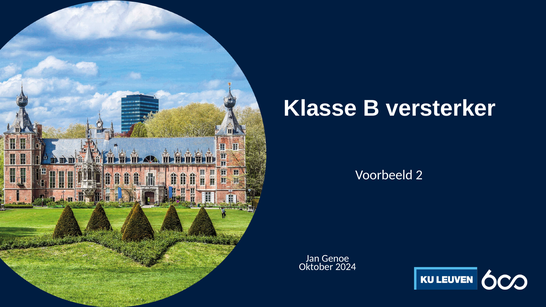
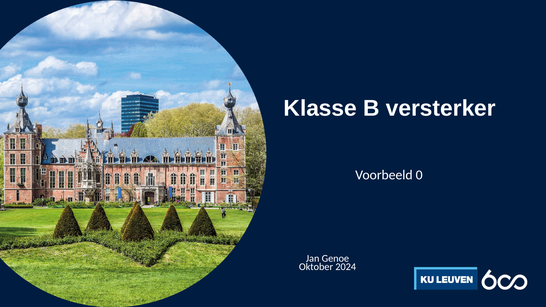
2: 2 -> 0
